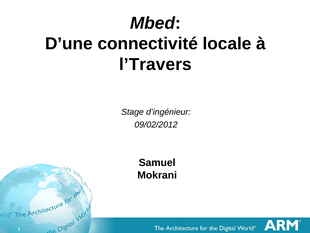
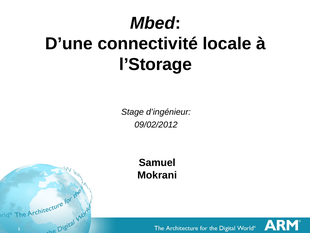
l’Travers: l’Travers -> l’Storage
